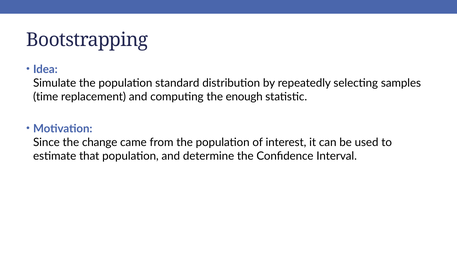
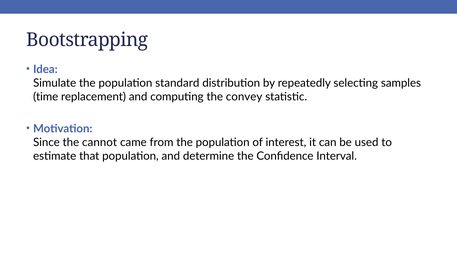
enough: enough -> convey
change: change -> cannot
